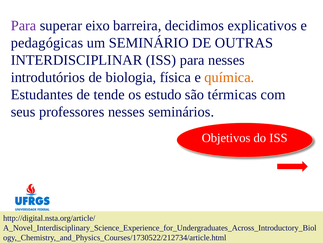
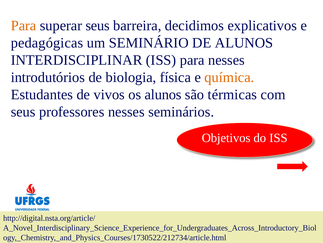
Para at (24, 25) colour: purple -> orange
superar eixo: eixo -> seus
DE OUTRAS: OUTRAS -> ALUNOS
tende: tende -> vivos
os estudo: estudo -> alunos
